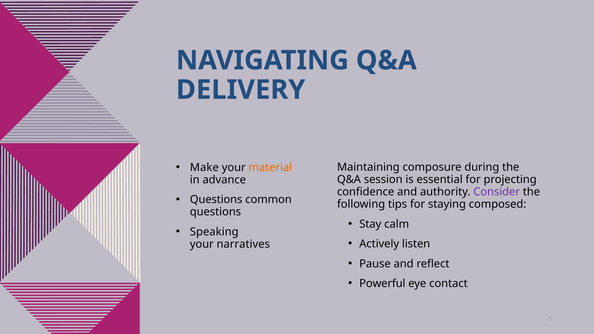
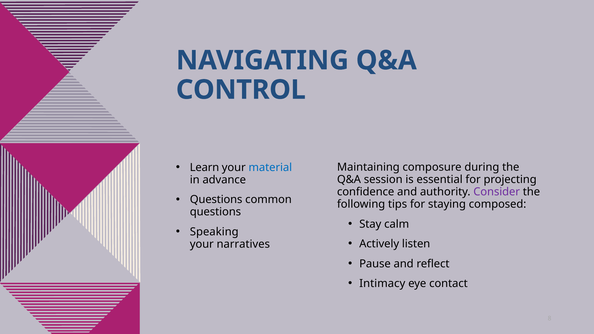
DELIVERY: DELIVERY -> CONTROL
Make: Make -> Learn
material colour: orange -> blue
Powerful: Powerful -> Intimacy
